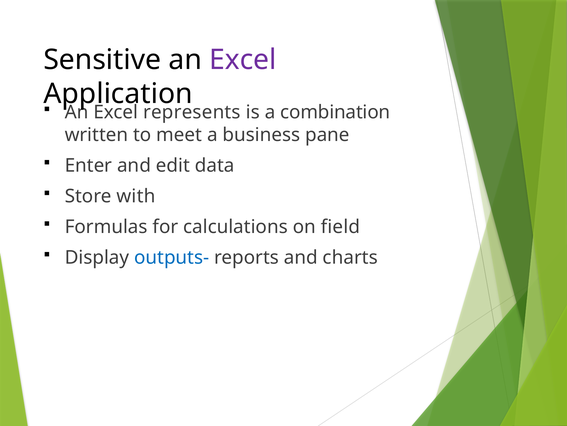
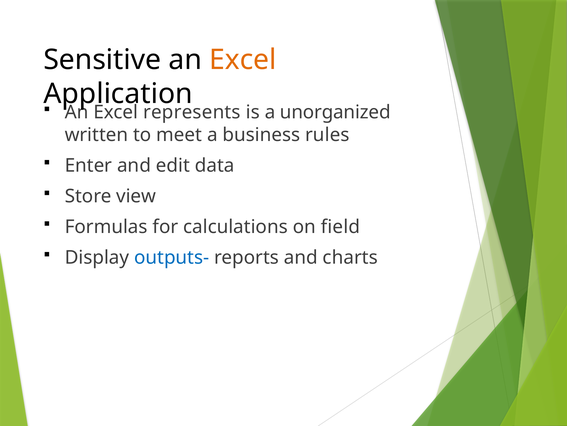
Excel at (243, 60) colour: purple -> orange
combination: combination -> unorganized
pane: pane -> rules
with: with -> view
